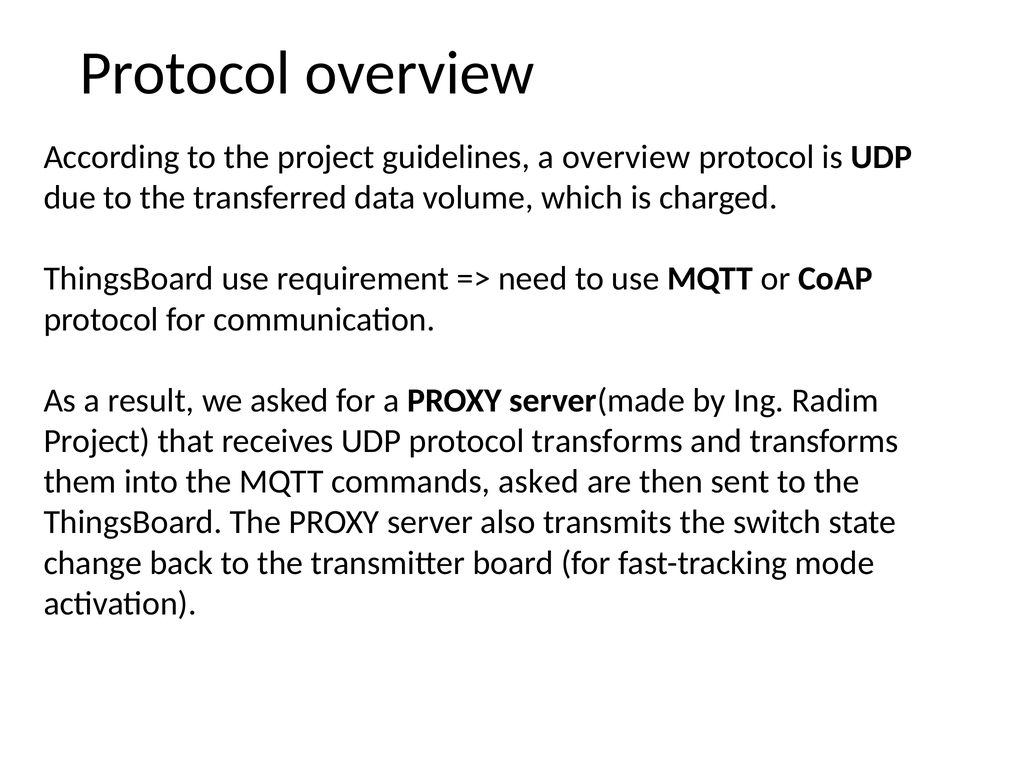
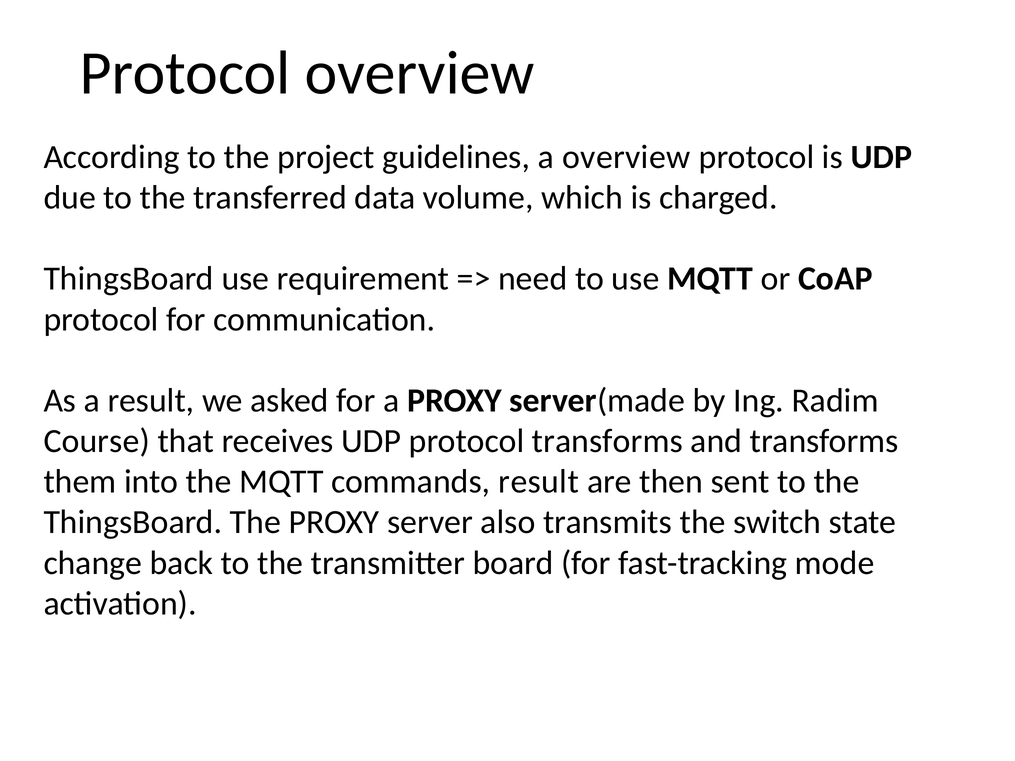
Project at (97, 441): Project -> Course
commands asked: asked -> result
